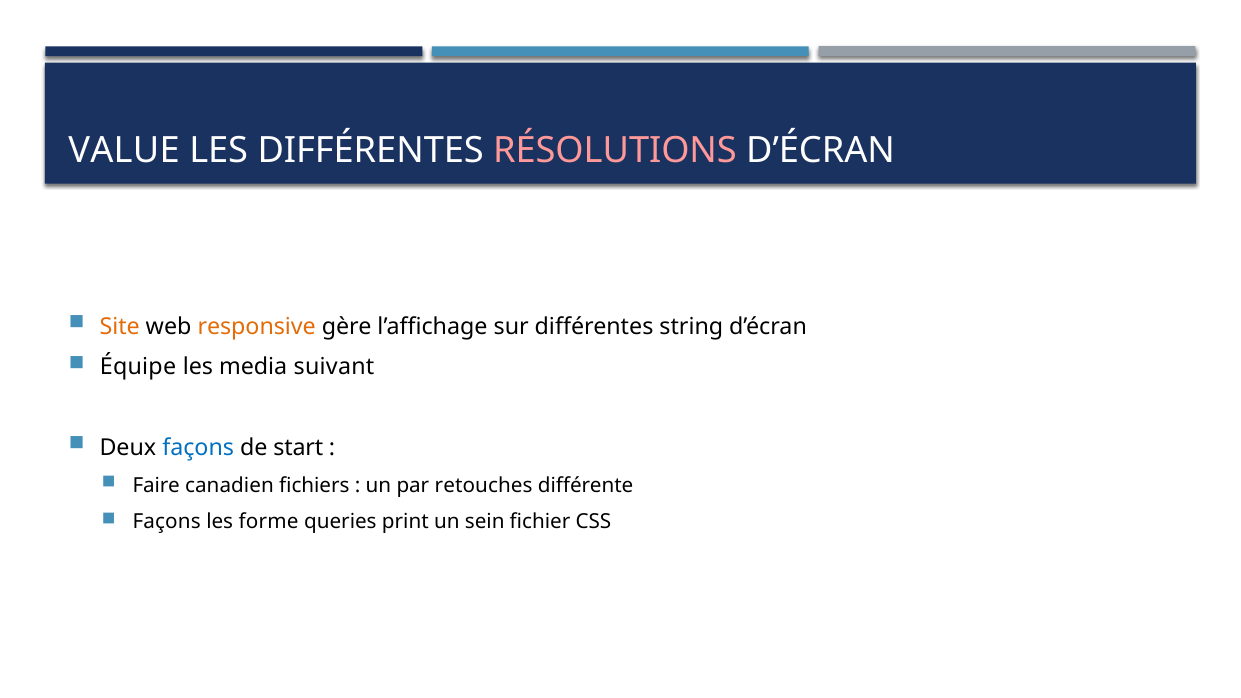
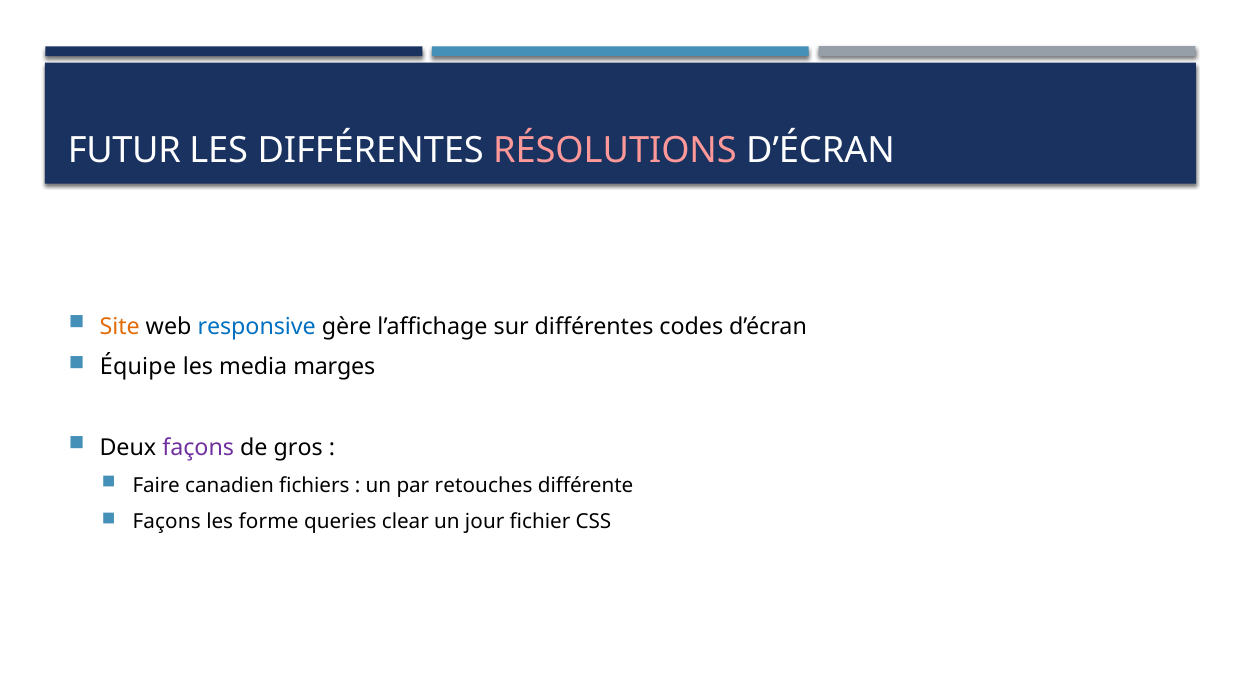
VALUE: VALUE -> FUTUR
responsive colour: orange -> blue
string: string -> codes
suivant: suivant -> marges
façons at (198, 447) colour: blue -> purple
start: start -> gros
print: print -> clear
sein: sein -> jour
